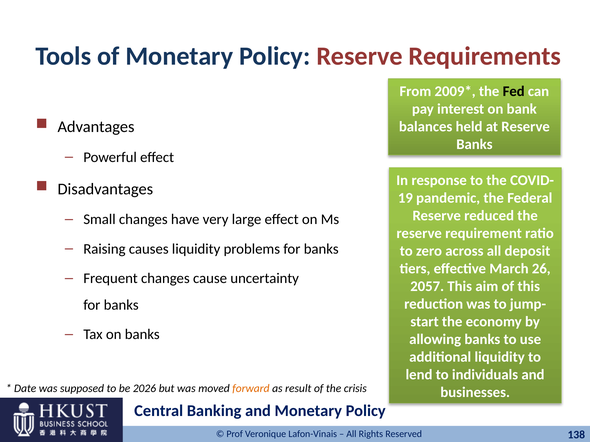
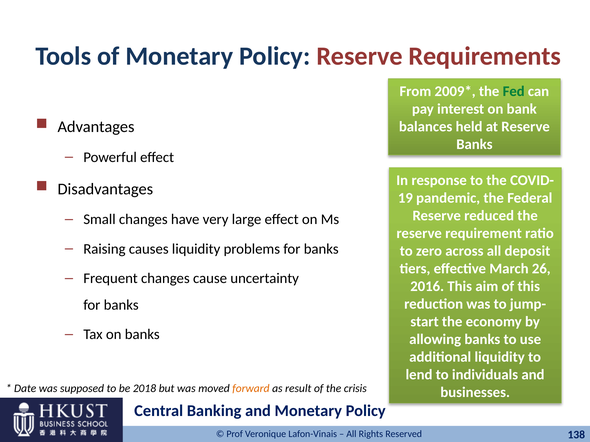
Fed colour: black -> green
2057: 2057 -> 2016
2026: 2026 -> 2018
